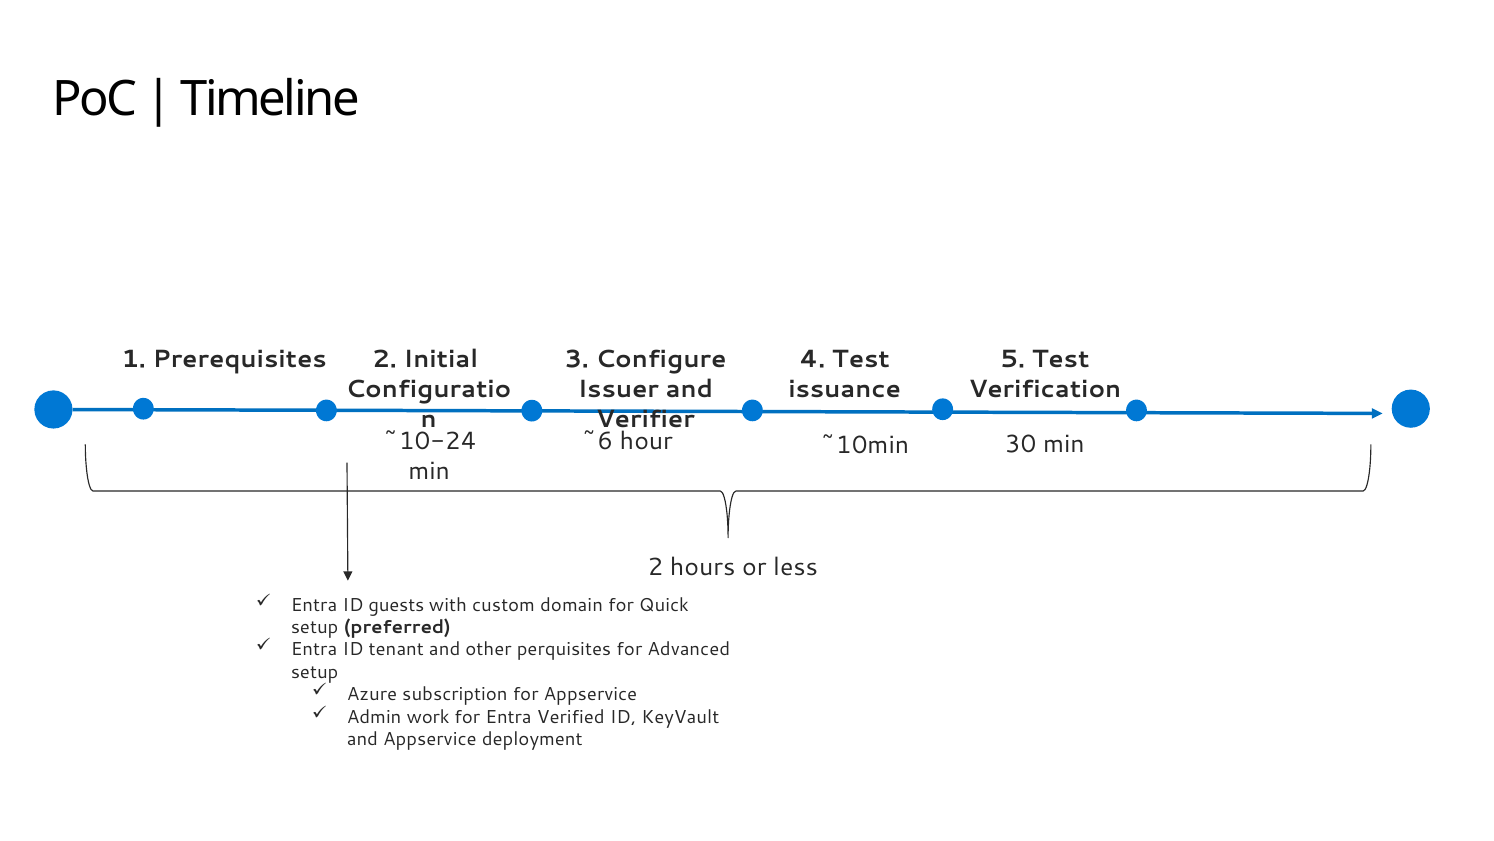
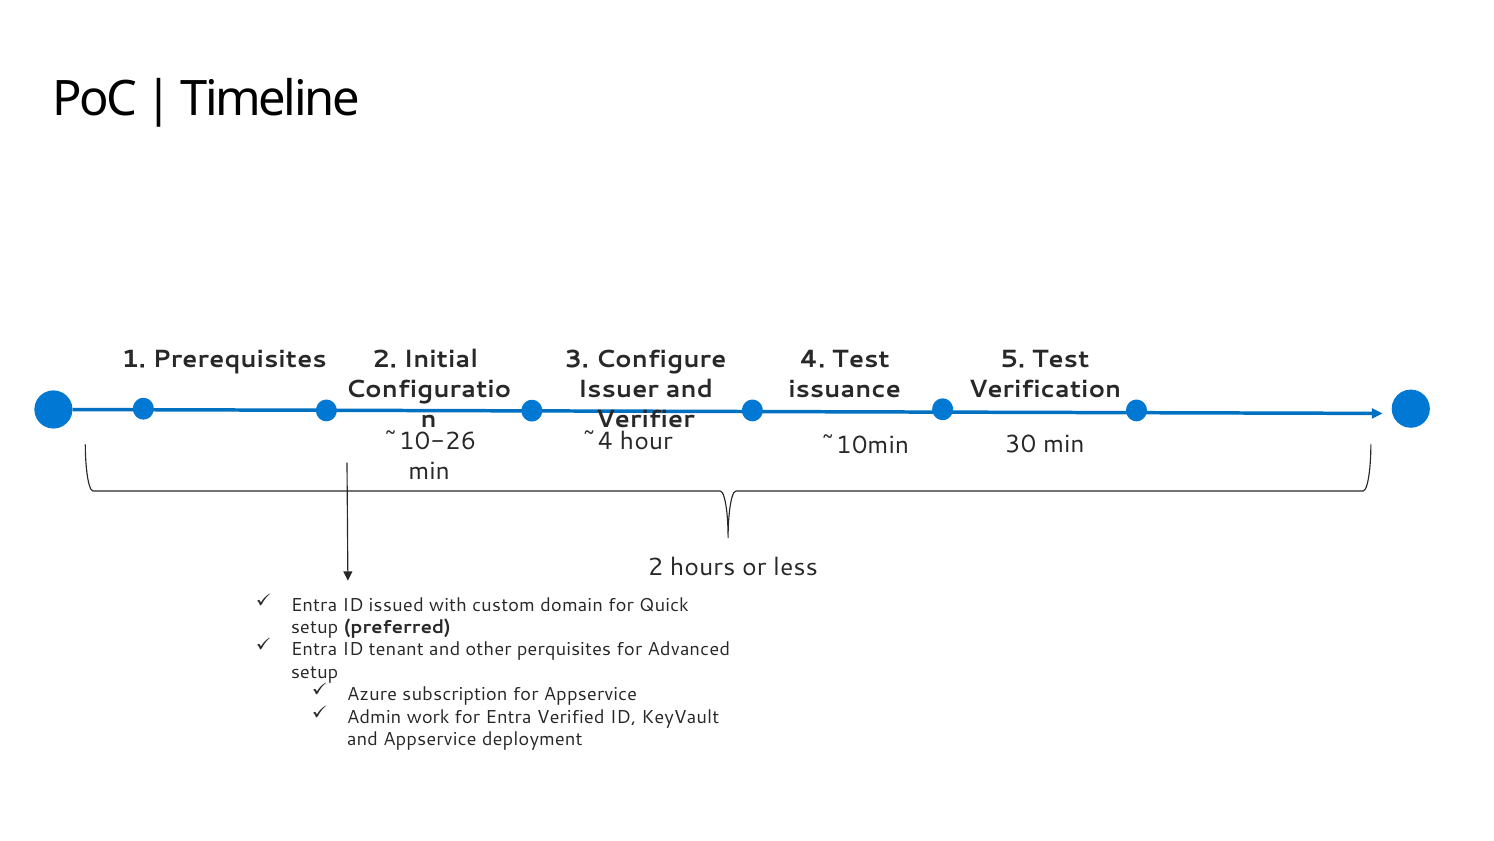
~10-24: ~10-24 -> ~10-26
~6: ~6 -> ~4
guests: guests -> issued
